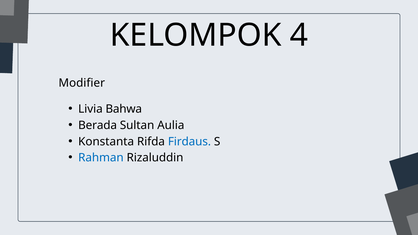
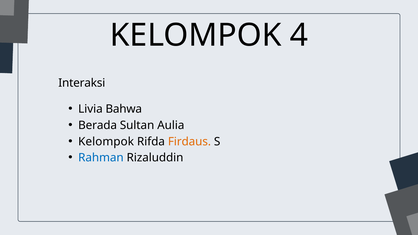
Modifier: Modifier -> Interaksi
Konstanta at (106, 142): Konstanta -> Kelompok
Firdaus colour: blue -> orange
